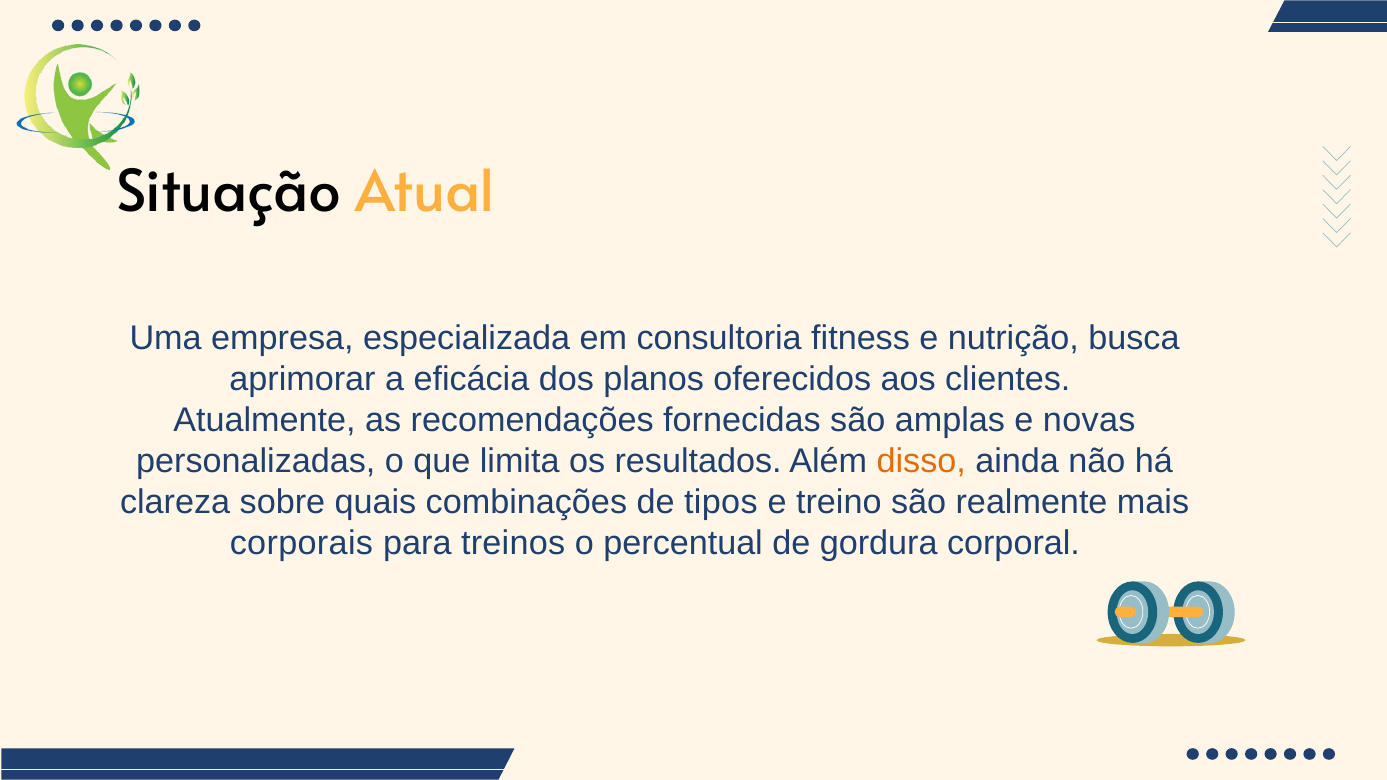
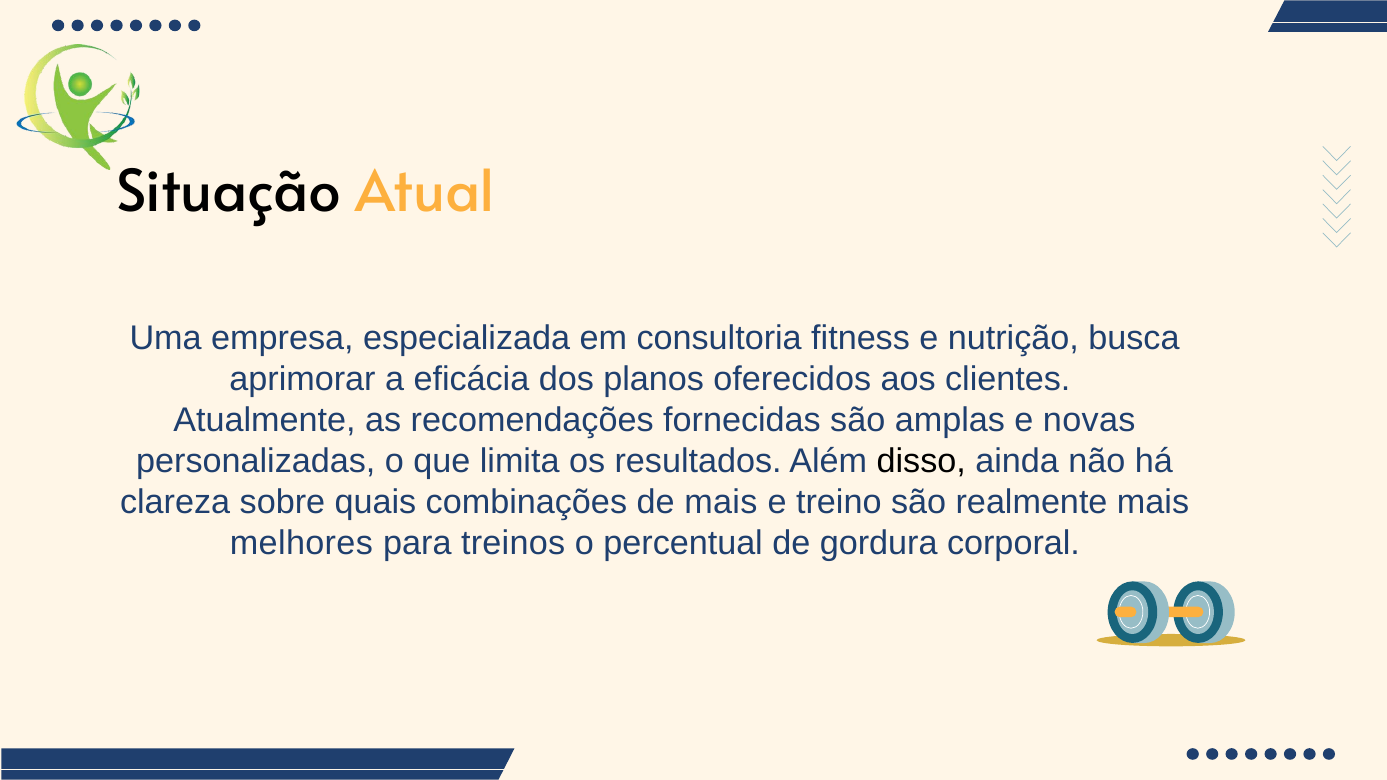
disso colour: orange -> black
de tipos: tipos -> mais
corporais: corporais -> melhores
